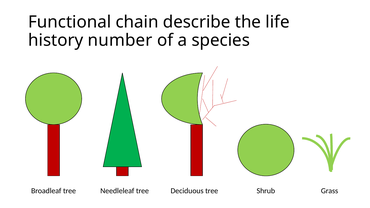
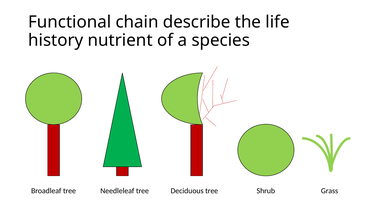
number: number -> nutrient
